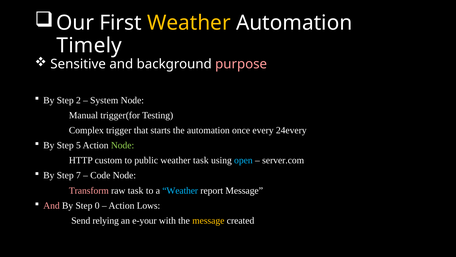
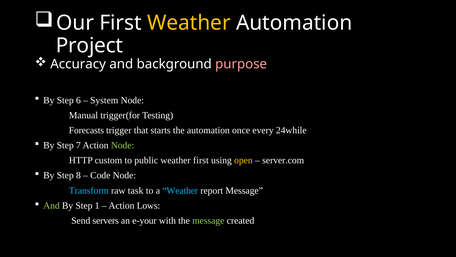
Timely: Timely -> Project
Sensitive: Sensitive -> Accuracy
2: 2 -> 6
Complex: Complex -> Forecasts
24every: 24every -> 24while
5: 5 -> 7
weather task: task -> first
open colour: light blue -> yellow
7: 7 -> 8
Transform colour: pink -> light blue
And at (52, 205) colour: pink -> light green
0: 0 -> 1
relying: relying -> servers
message at (208, 220) colour: yellow -> light green
